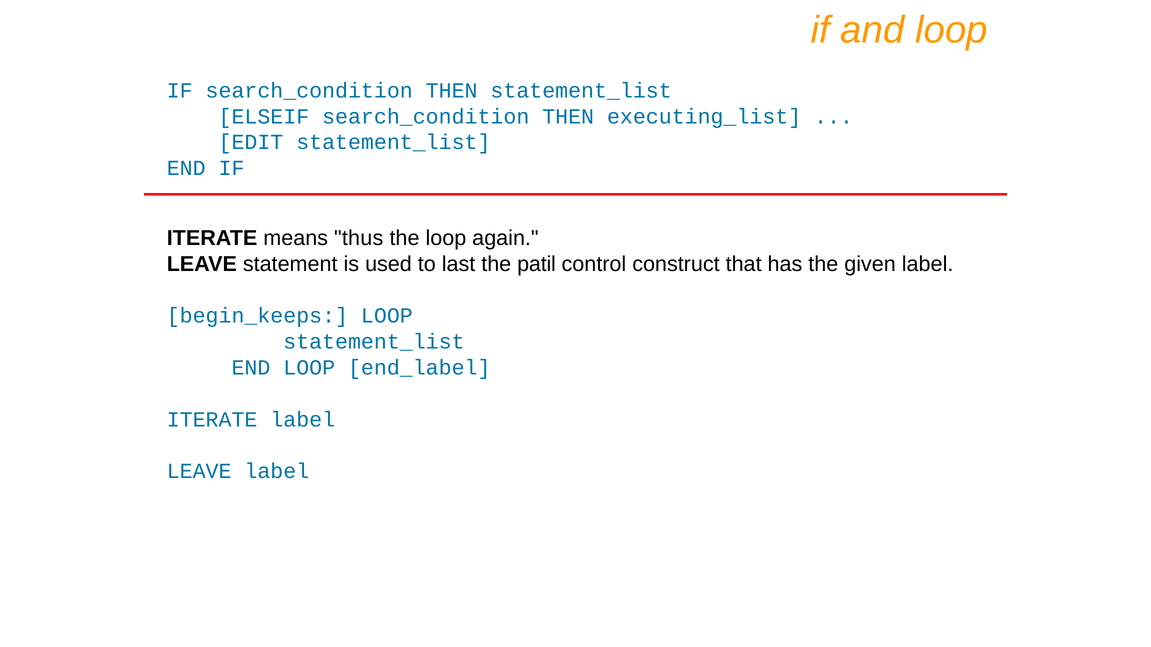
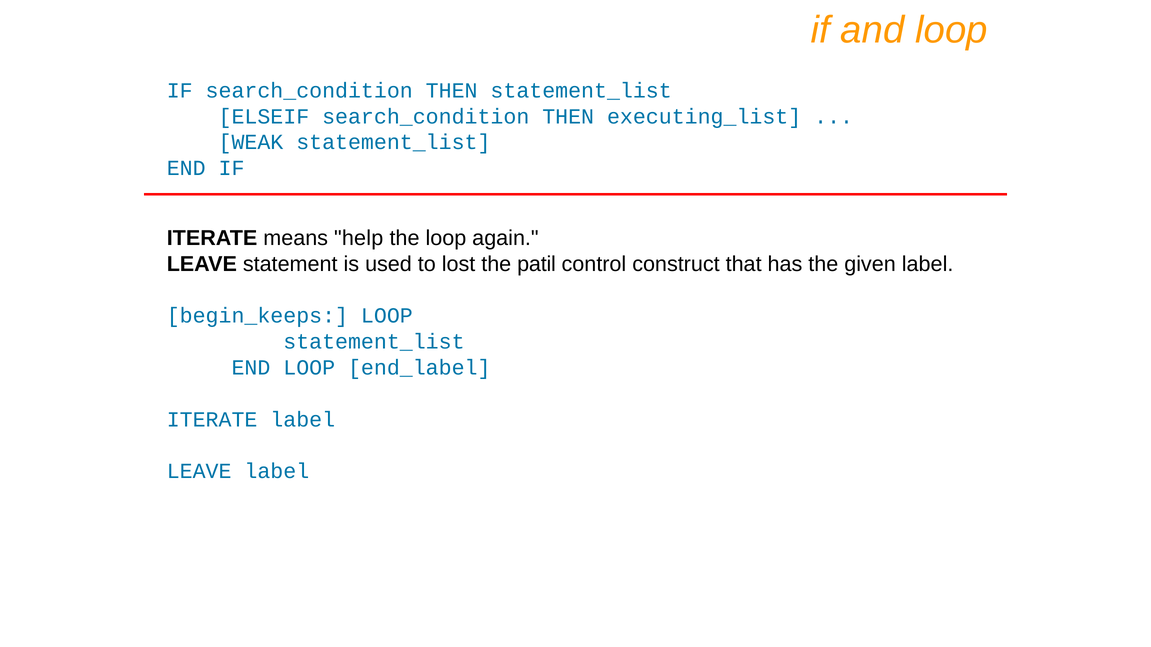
EDIT: EDIT -> WEAK
thus: thus -> help
last: last -> lost
